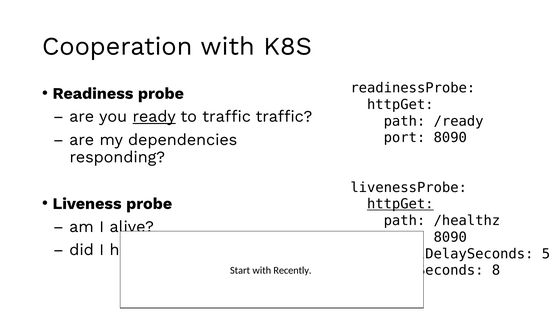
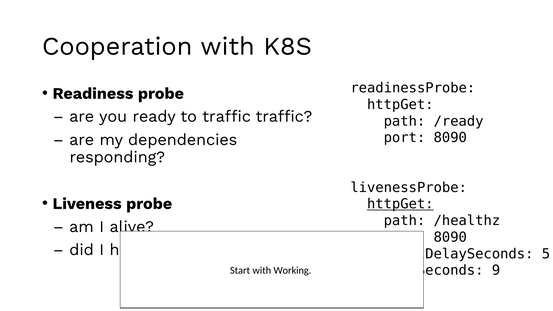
ready underline: present -> none
8: 8 -> 9
Recently: Recently -> Working
